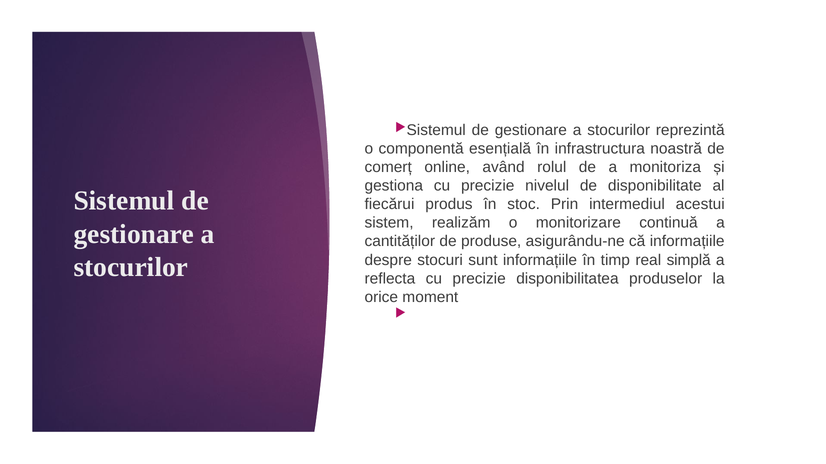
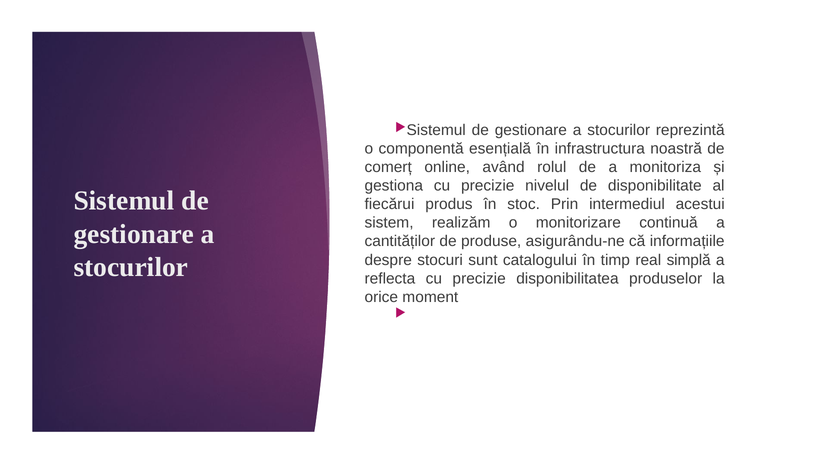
sunt informațiile: informațiile -> catalogului
